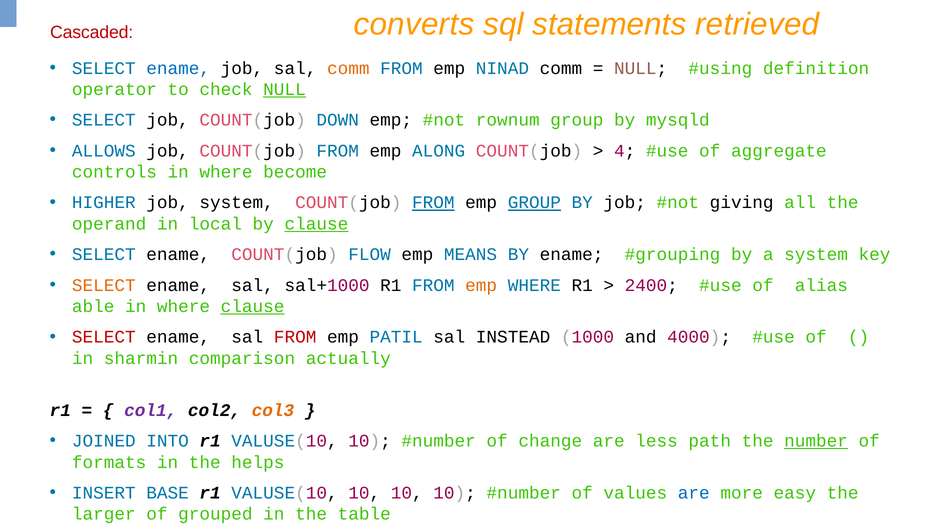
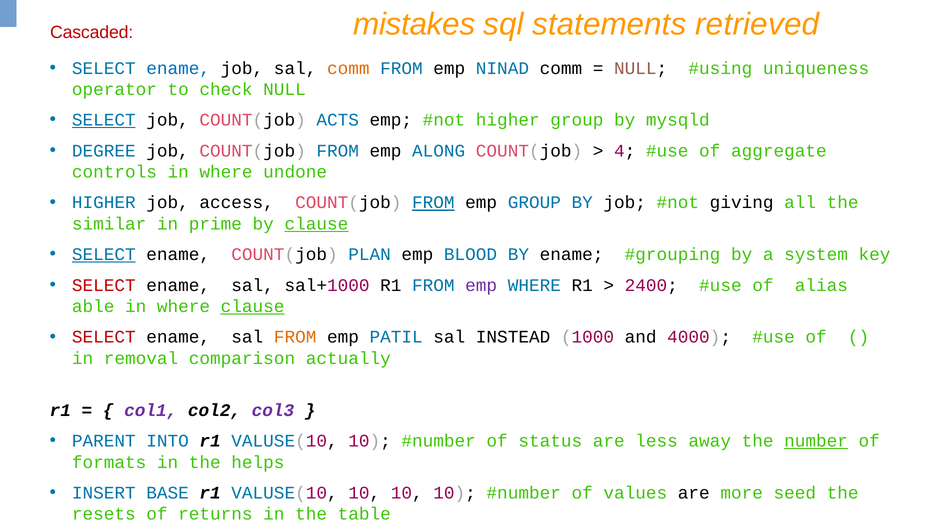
converts: converts -> mistakes
definition: definition -> uniqueness
NULL at (285, 90) underline: present -> none
SELECT at (104, 120) underline: none -> present
DOWN: DOWN -> ACTS
rownum at (508, 120): rownum -> higher
ALLOWS: ALLOWS -> DEGREE
become: become -> undone
job system: system -> access
GROUP at (534, 203) underline: present -> none
operand: operand -> similar
local: local -> prime
SELECT at (104, 255) underline: none -> present
FLOW: FLOW -> PLAN
MEANS: MEANS -> BLOOD
SELECT at (104, 286) colour: orange -> red
emp at (481, 286) colour: orange -> purple
FROM at (295, 337) colour: red -> orange
sharmin: sharmin -> removal
col3 colour: orange -> purple
JOINED: JOINED -> PARENT
change: change -> status
path: path -> away
are at (694, 493) colour: blue -> black
easy: easy -> seed
larger: larger -> resets
grouped: grouped -> returns
